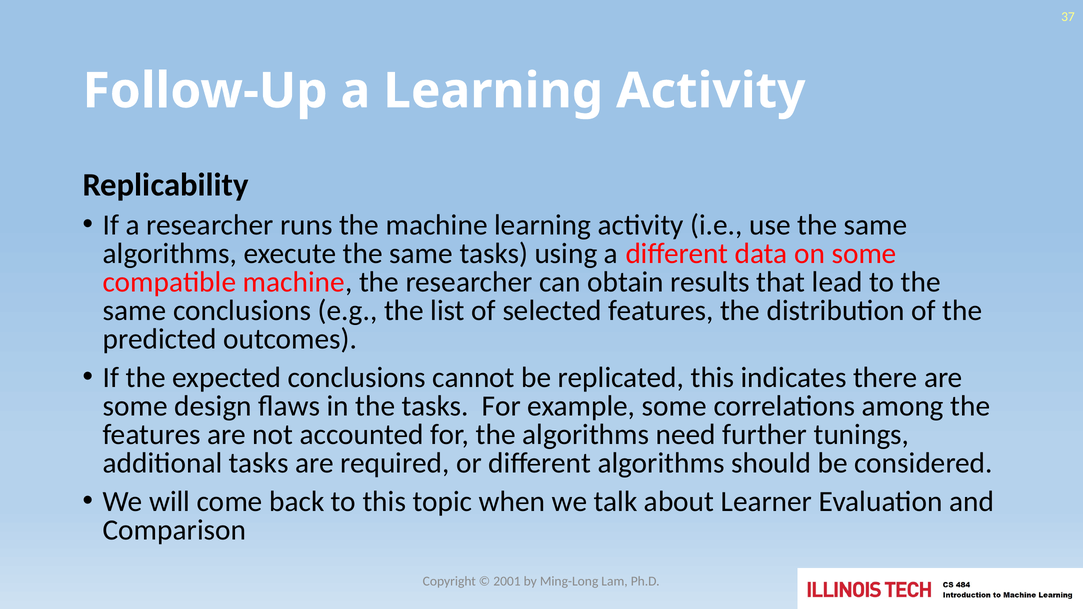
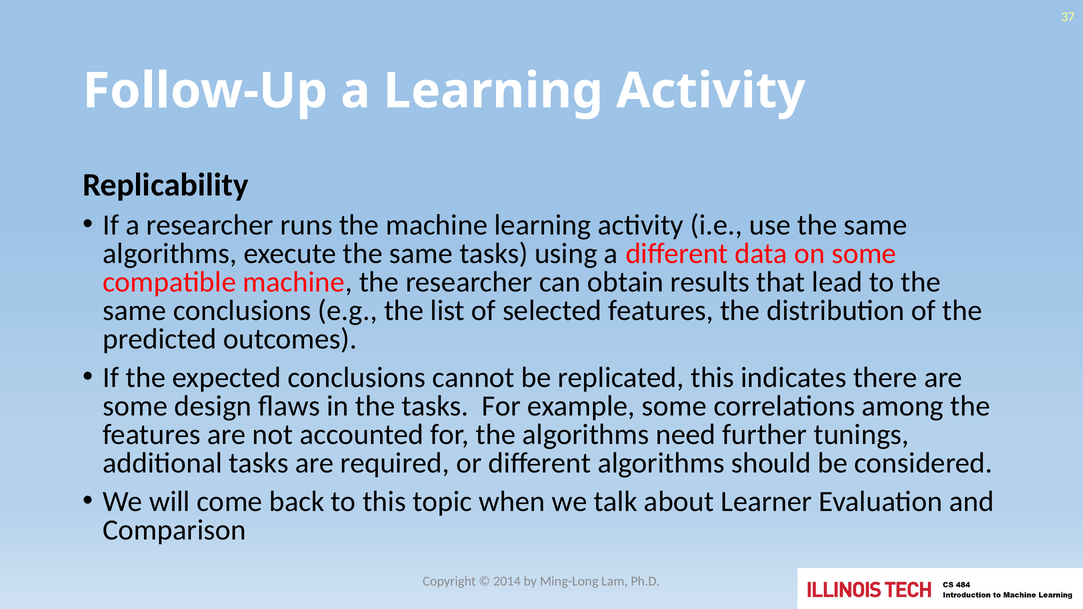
2001: 2001 -> 2014
